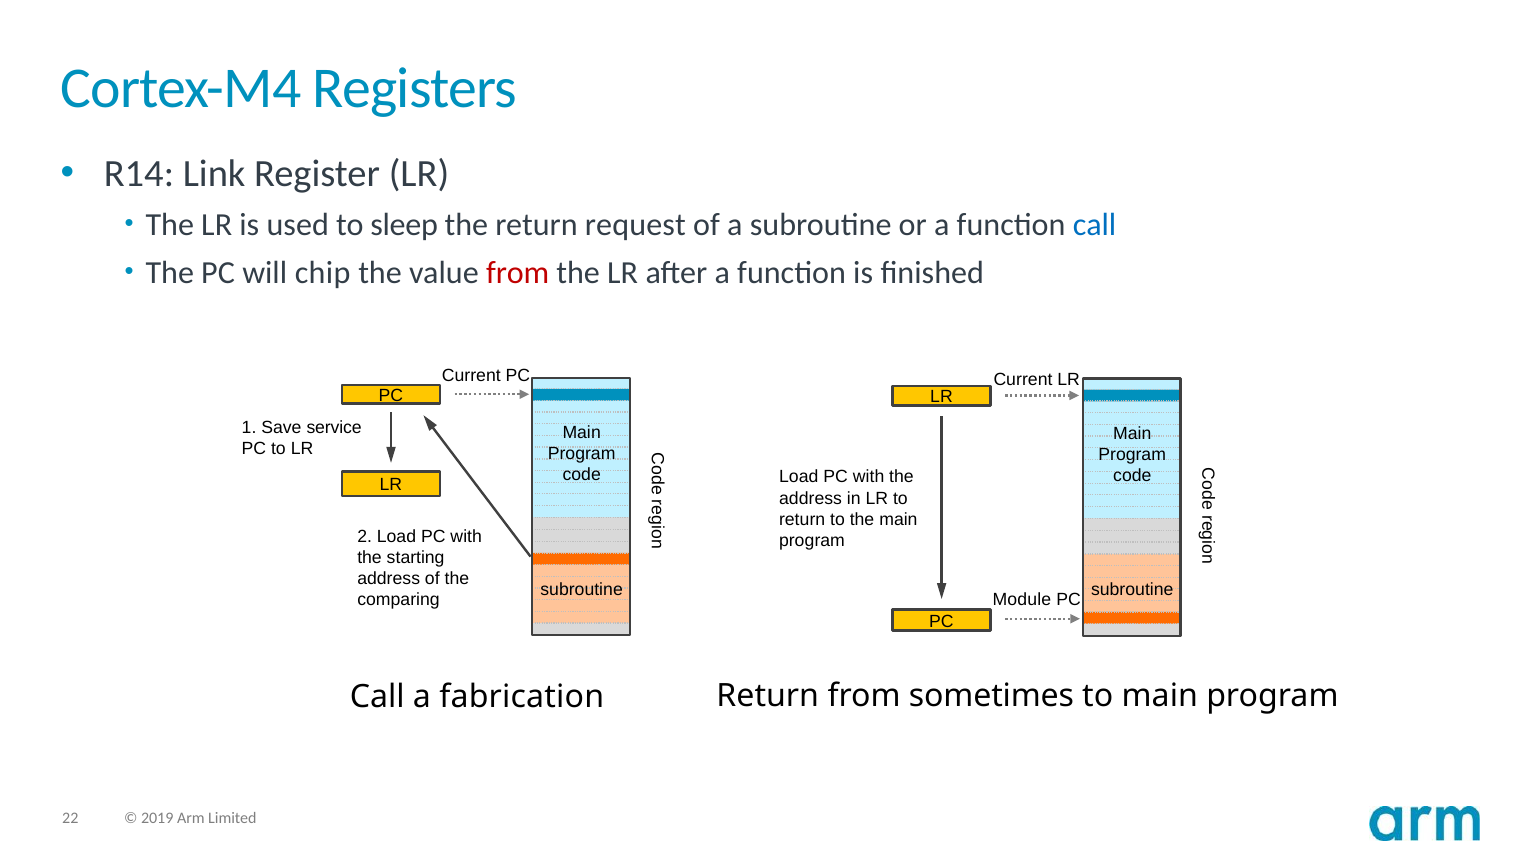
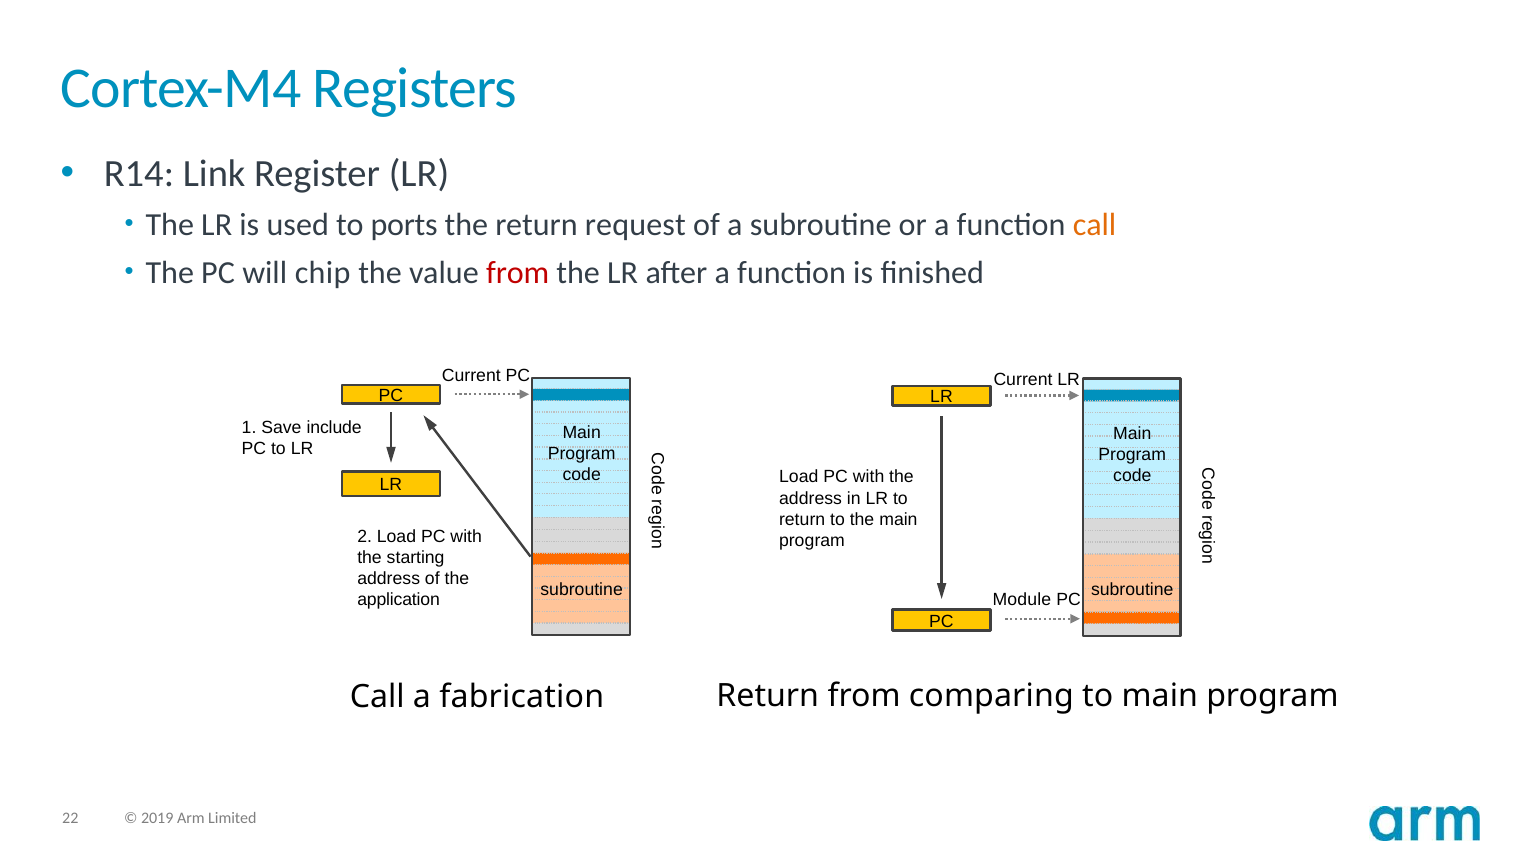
sleep: sleep -> ports
call at (1095, 225) colour: blue -> orange
service: service -> include
comparing: comparing -> application
sometimes: sometimes -> comparing
